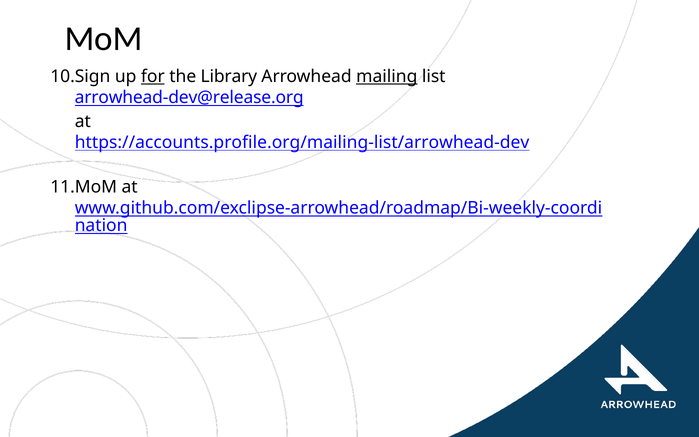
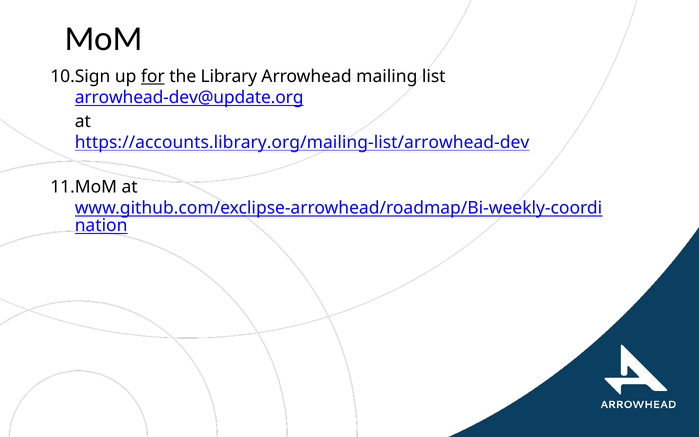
mailing underline: present -> none
arrowhead-dev@release.org: arrowhead-dev@release.org -> arrowhead-dev@update.org
https://accounts.profile.org/mailing-list/arrowhead-dev: https://accounts.profile.org/mailing-list/arrowhead-dev -> https://accounts.library.org/mailing-list/arrowhead-dev
